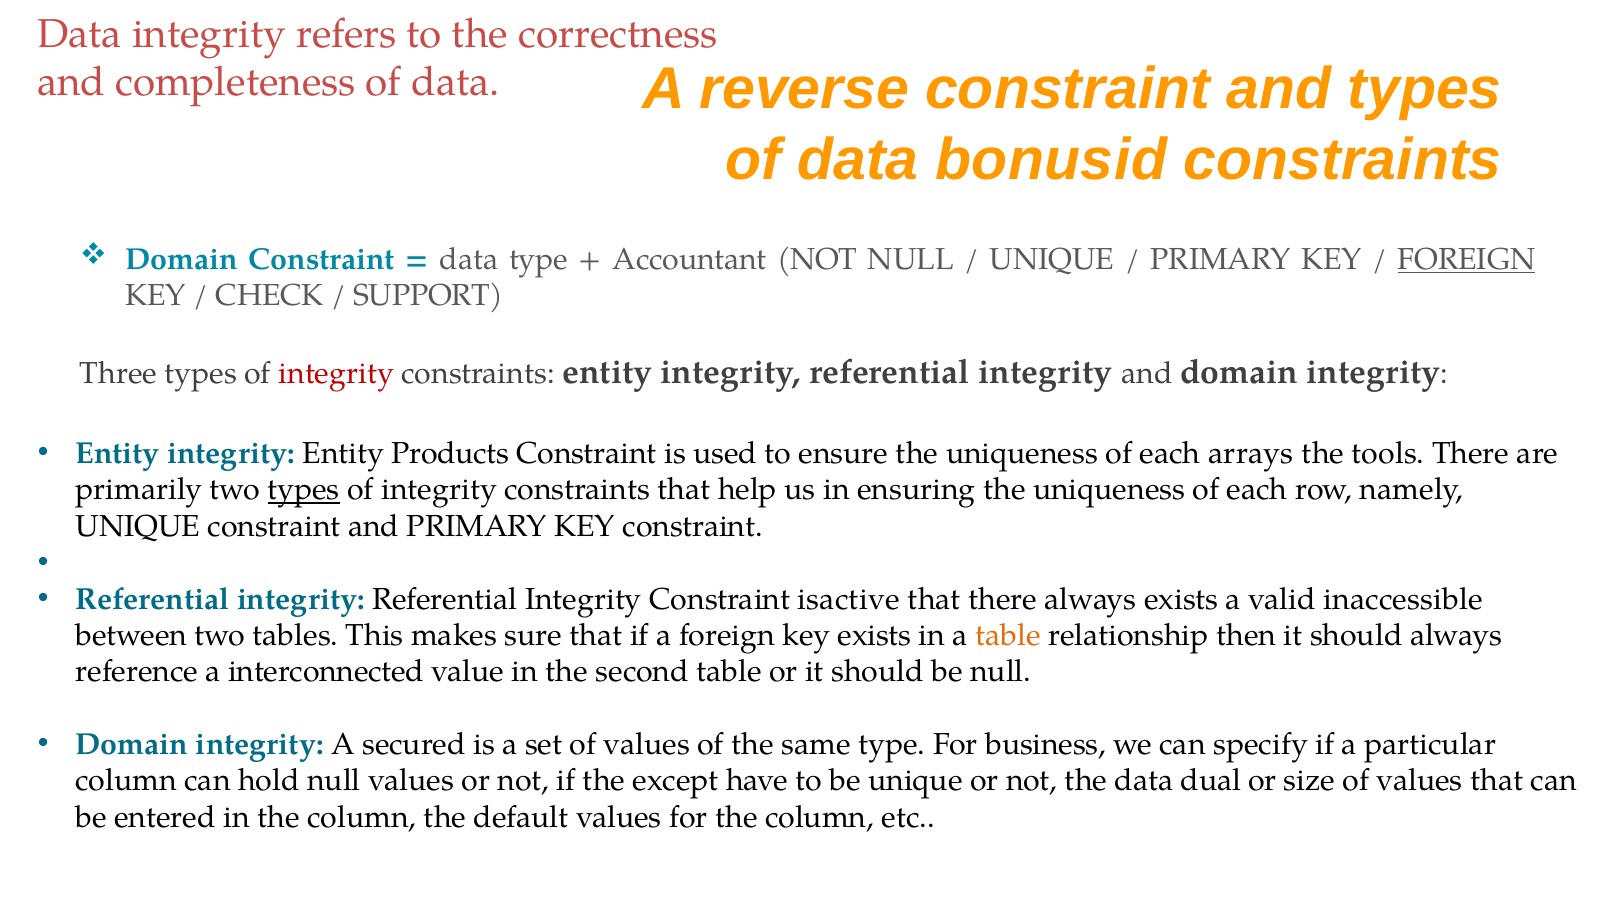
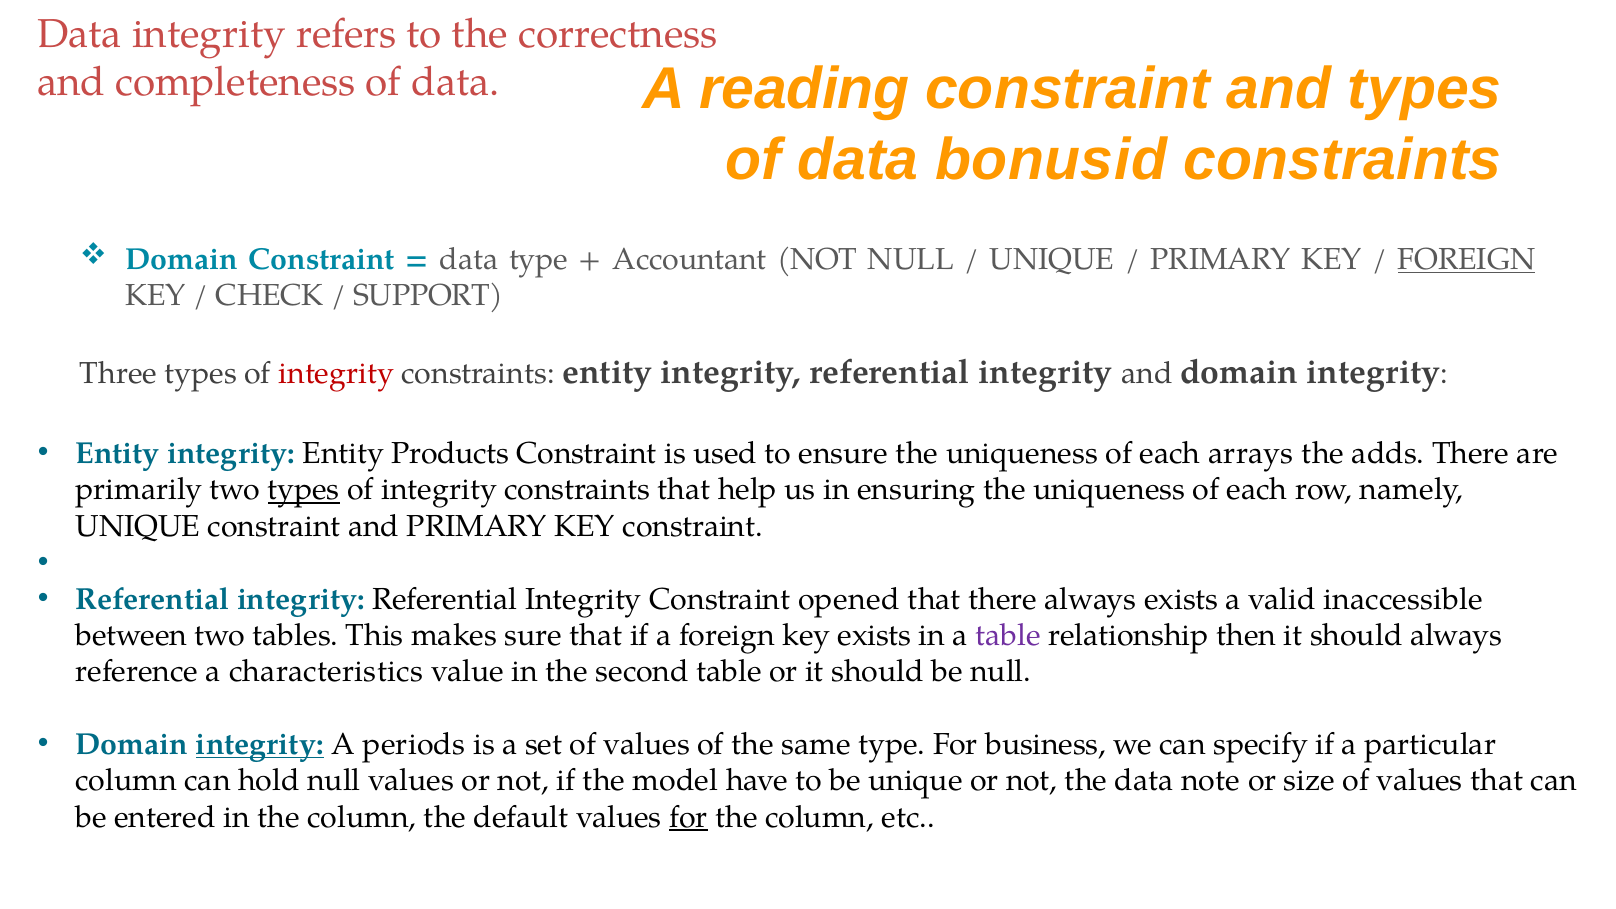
reverse: reverse -> reading
tools: tools -> adds
isactive: isactive -> opened
table at (1008, 635) colour: orange -> purple
interconnected: interconnected -> characteristics
integrity at (260, 744) underline: none -> present
secured: secured -> periods
except: except -> model
dual: dual -> note
for at (689, 817) underline: none -> present
